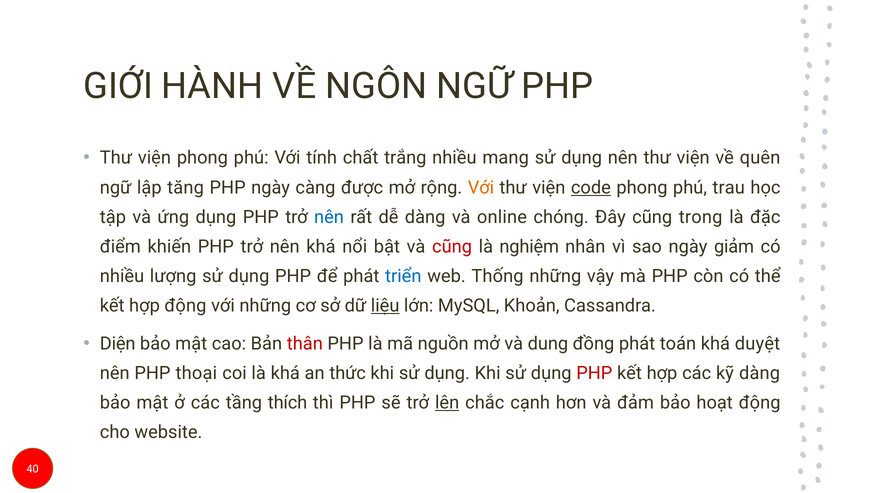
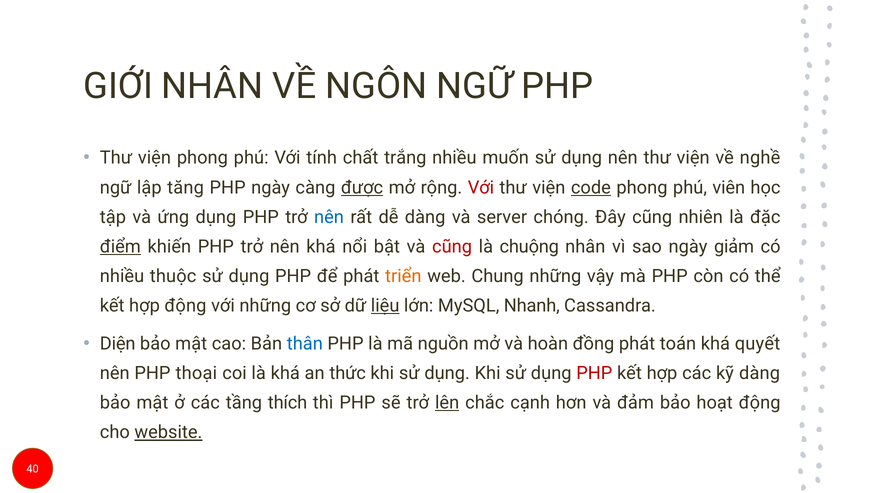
GIỚI HÀNH: HÀNH -> NHÂN
mang: mang -> muốn
quên: quên -> nghề
được underline: none -> present
Với at (481, 187) colour: orange -> red
trau: trau -> viên
online: online -> server
trong: trong -> nhiên
điểm underline: none -> present
nghiệm: nghiệm -> chuộng
lượng: lượng -> thuộc
triển colour: blue -> orange
Thống: Thống -> Chung
Khoản: Khoản -> Nhanh
thân colour: red -> blue
dung: dung -> hoàn
duyệt: duyệt -> quyết
website underline: none -> present
